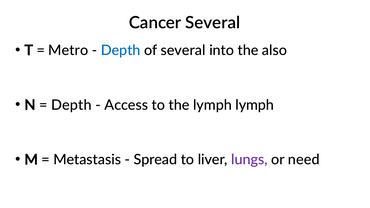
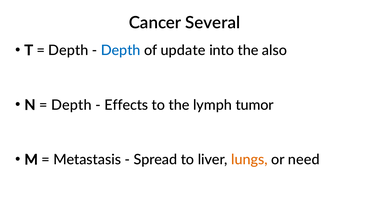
Metro at (68, 50): Metro -> Depth
of several: several -> update
Access: Access -> Effects
lymph lymph: lymph -> tumor
lungs colour: purple -> orange
